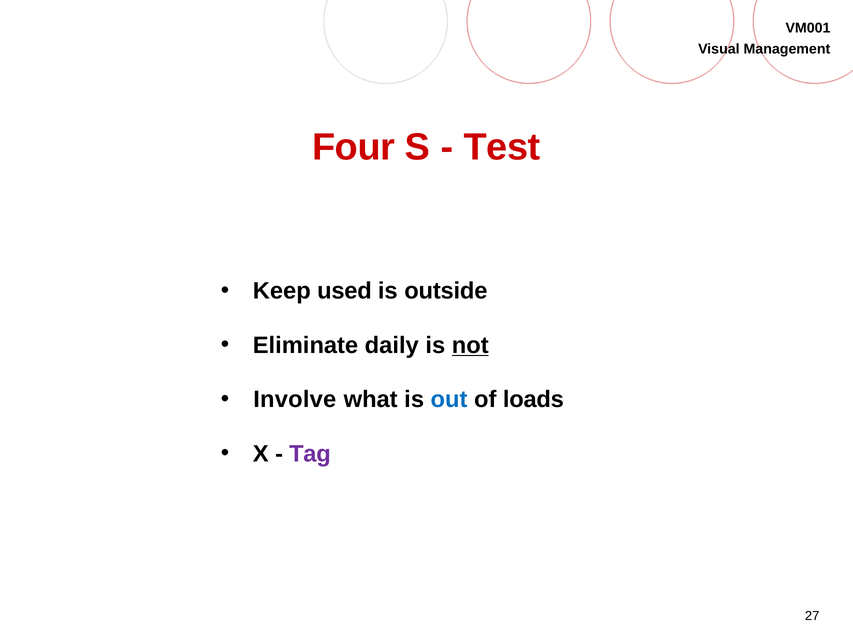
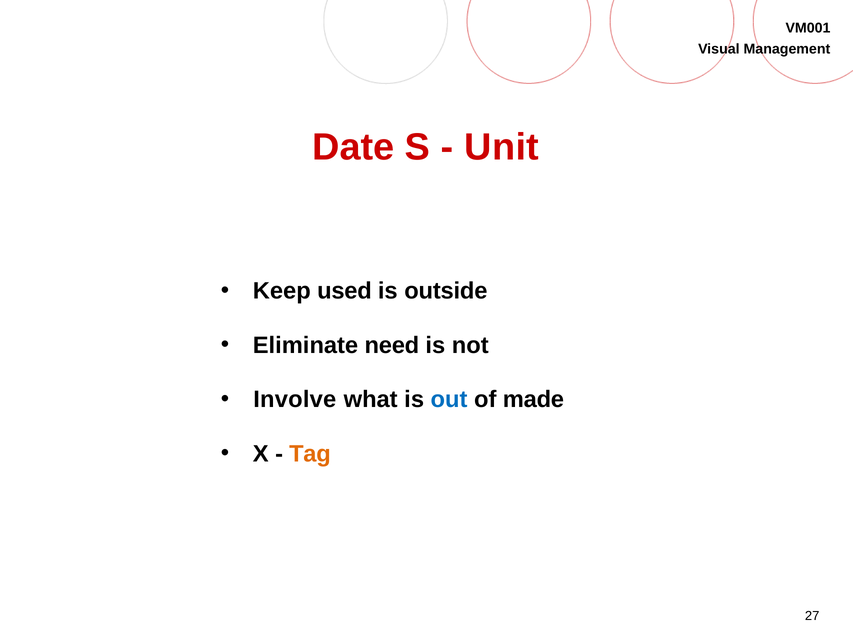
Four: Four -> Date
Test: Test -> Unit
daily: daily -> need
not underline: present -> none
loads: loads -> made
Tag colour: purple -> orange
